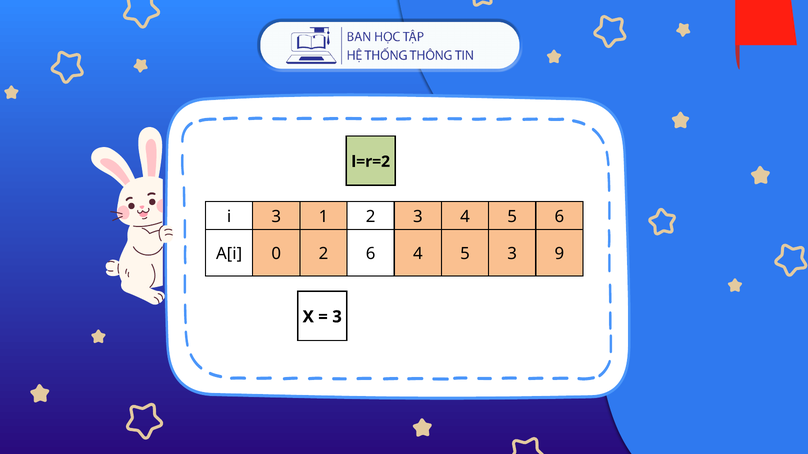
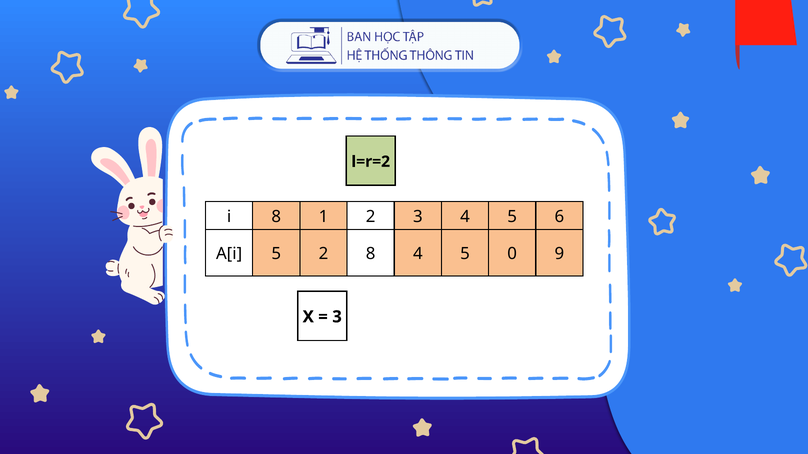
i 3: 3 -> 8
A[i 0: 0 -> 5
2 6: 6 -> 8
5 3: 3 -> 0
